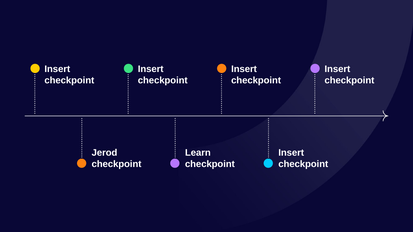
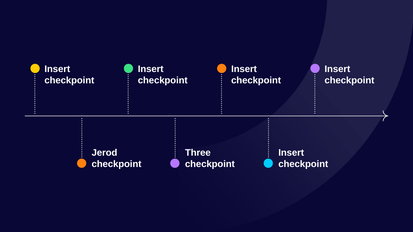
Learn: Learn -> Three
